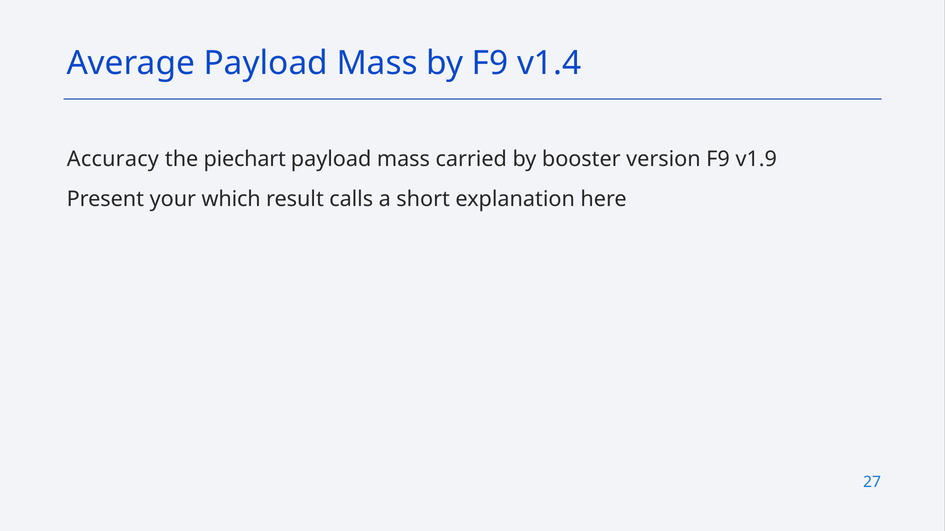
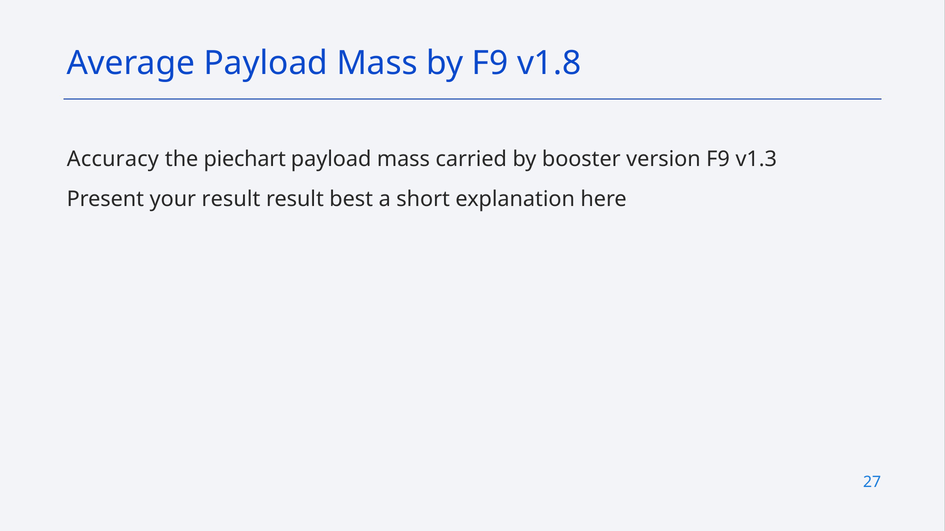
v1.4: v1.4 -> v1.8
v1.9: v1.9 -> v1.3
your which: which -> result
calls: calls -> best
